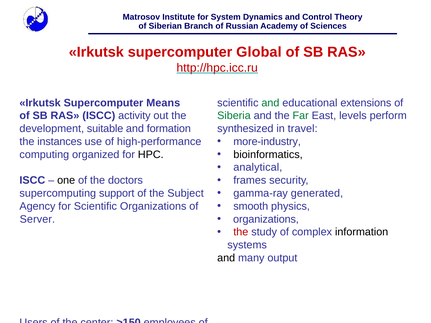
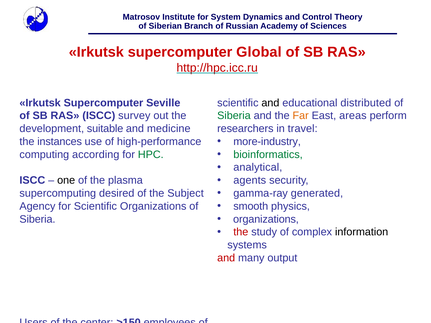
Means: Means -> Seville
and at (270, 103) colour: green -> black
extensions: extensions -> distributed
activity: activity -> survey
Far colour: green -> orange
levels: levels -> areas
formation: formation -> medicine
synthesized: synthesized -> researchers
bioinformatics colour: black -> green
organized: organized -> according
HPC colour: black -> green
frames: frames -> agents
doctors: doctors -> plasma
support: support -> desired
Server at (37, 219): Server -> Siberia
and at (226, 258) colour: black -> red
